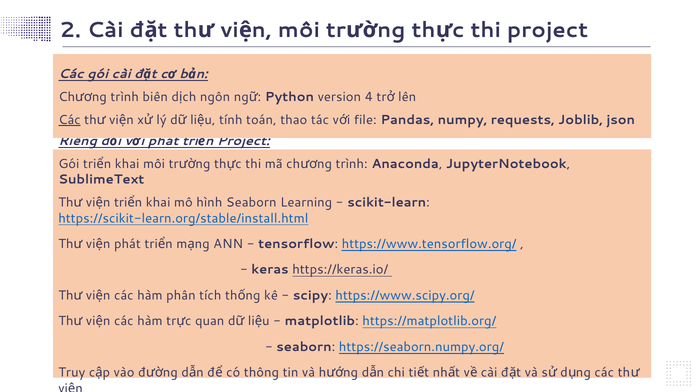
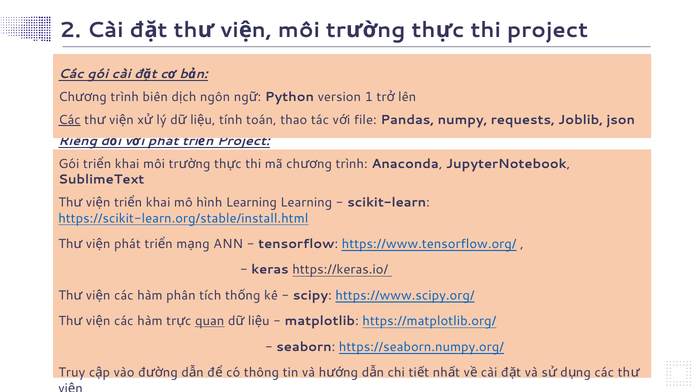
4: 4 -> 1
hình Seaborn: Seaborn -> Learning
quan underline: none -> present
